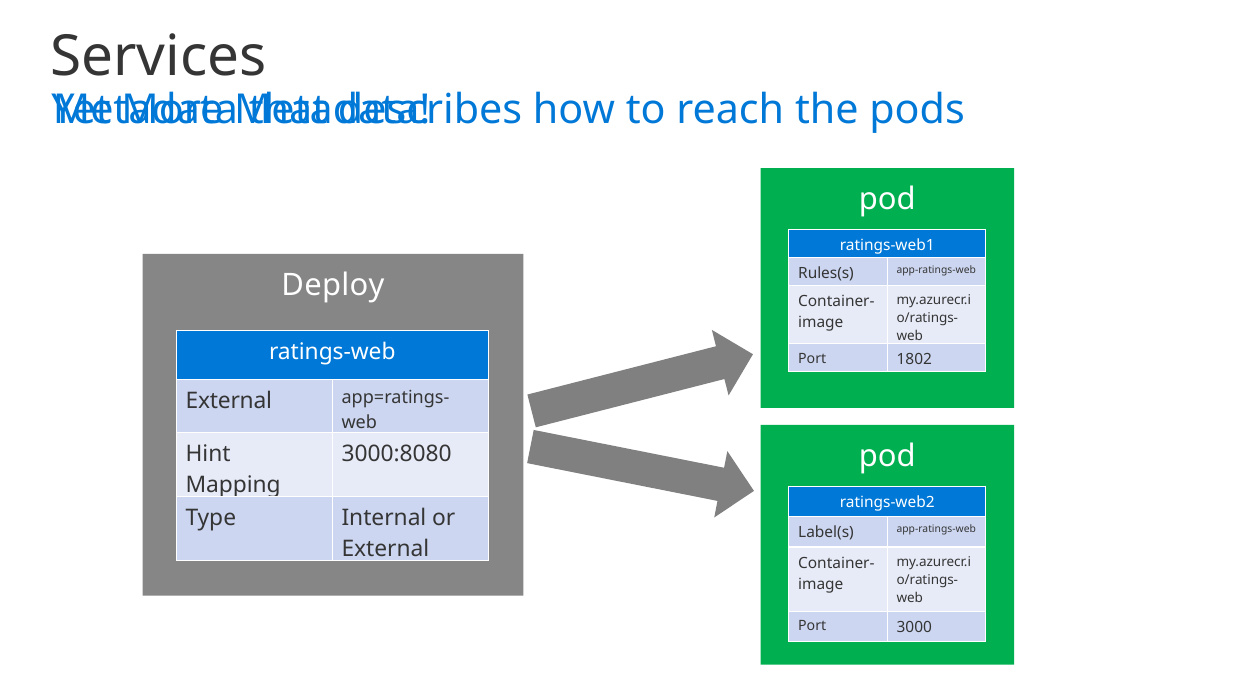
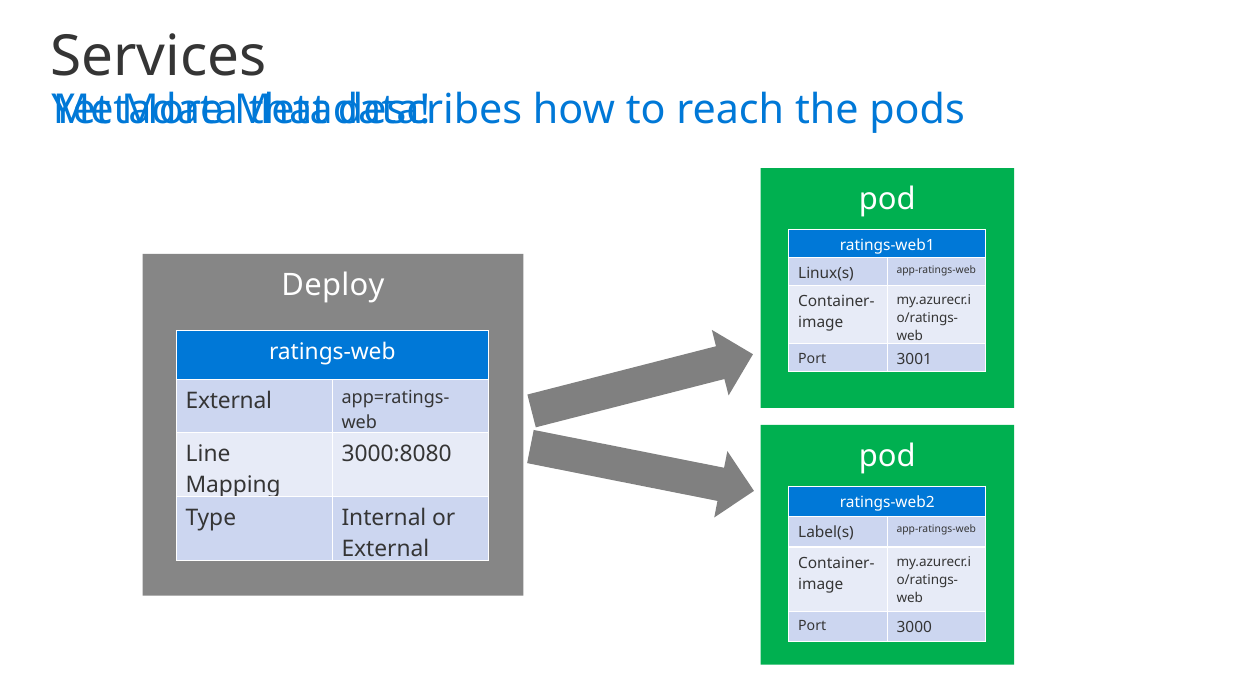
Rules(s: Rules(s -> Linux(s
1802: 1802 -> 3001
Hint: Hint -> Line
